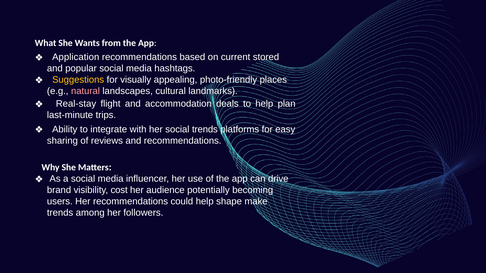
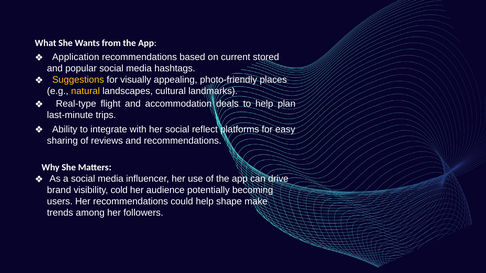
natural colour: pink -> yellow
Real-stay: Real-stay -> Real-type
social trends: trends -> reflect
cost: cost -> cold
